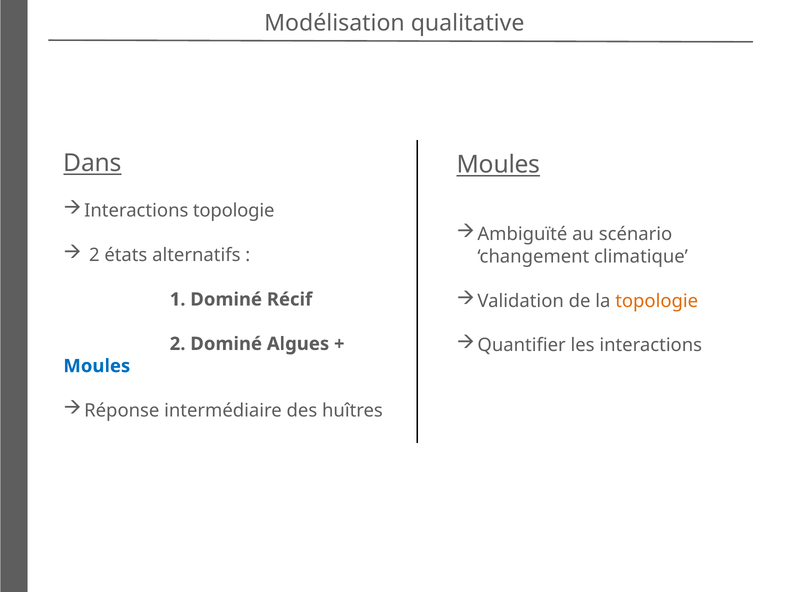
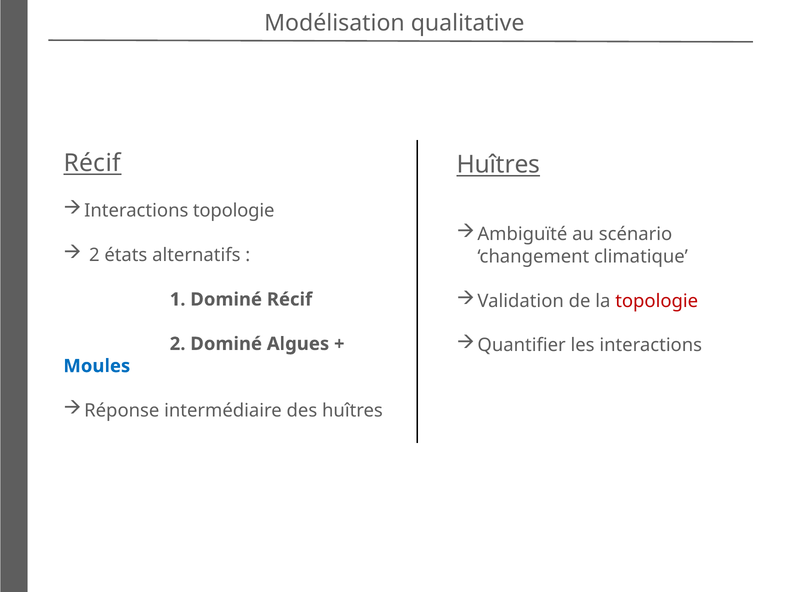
Dans at (92, 163): Dans -> Récif
Moules at (498, 164): Moules -> Huîtres
topologie at (657, 301) colour: orange -> red
